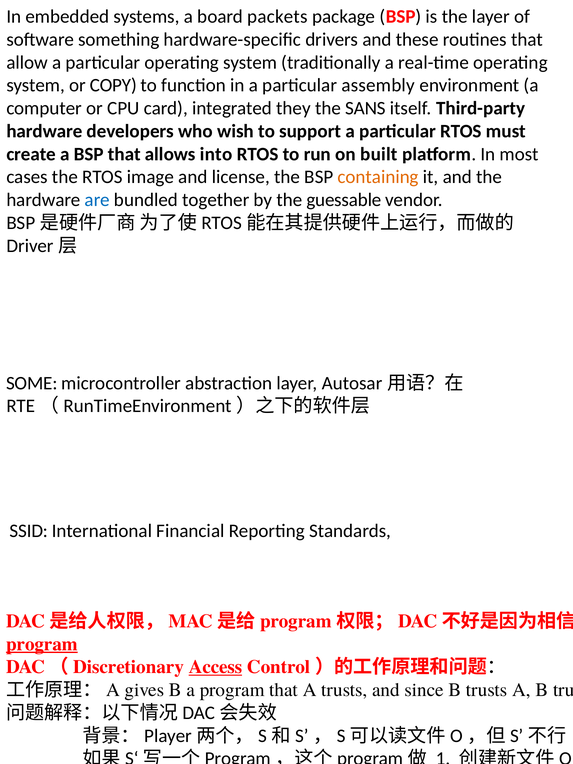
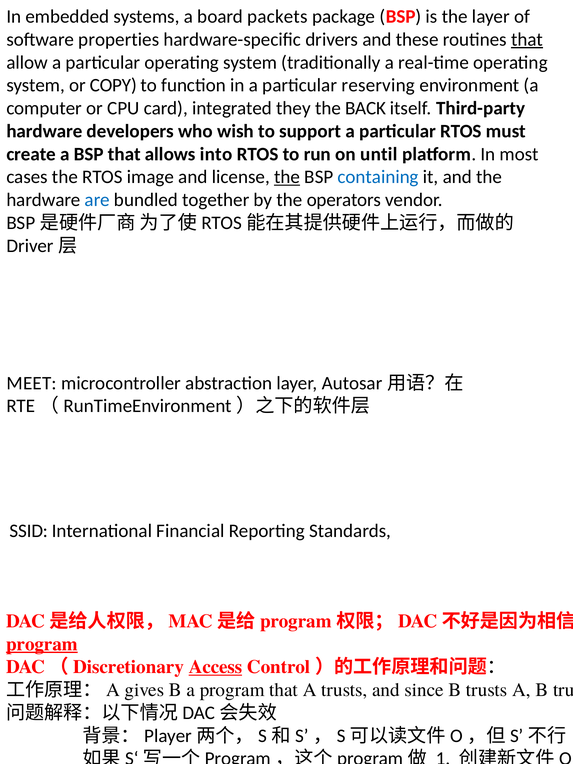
something: something -> properties
that at (527, 39) underline: none -> present
assembly: assembly -> reserving
SANS: SANS -> BACK
built: built -> until
the at (287, 177) underline: none -> present
containing colour: orange -> blue
guessable: guessable -> operators
SOME: SOME -> MEET
